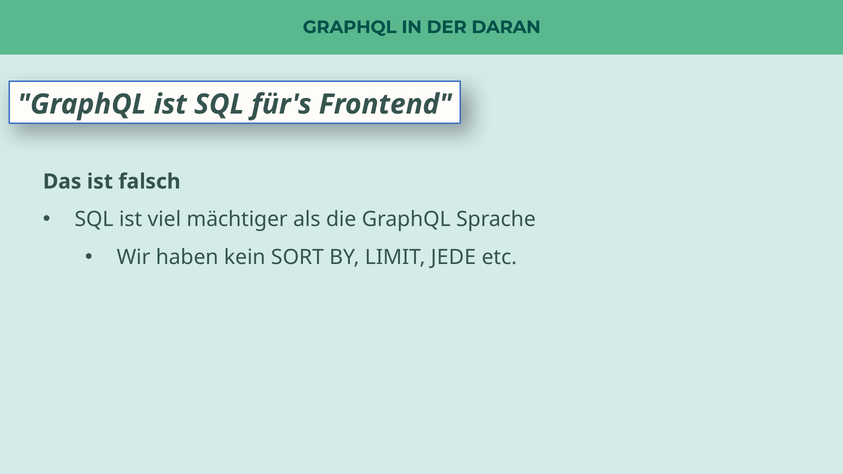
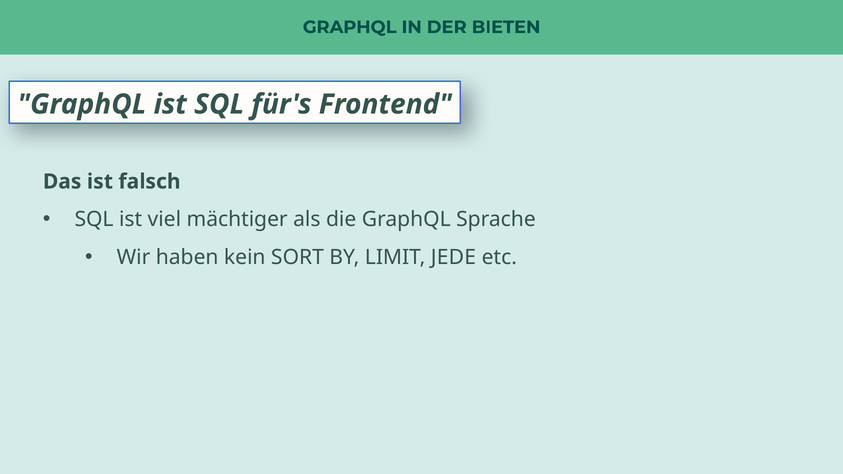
DARAN: DARAN -> BIETEN
